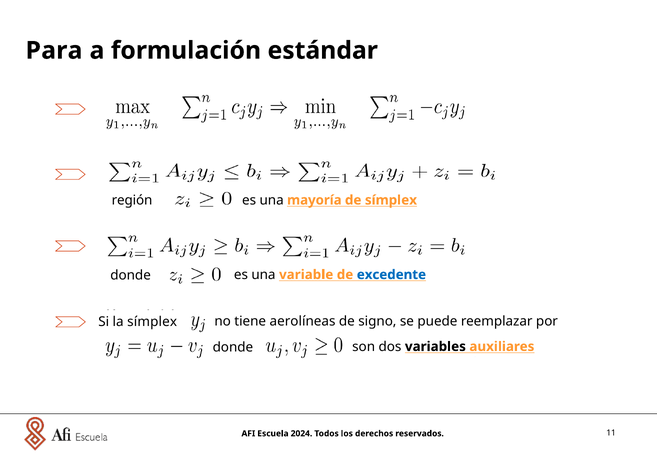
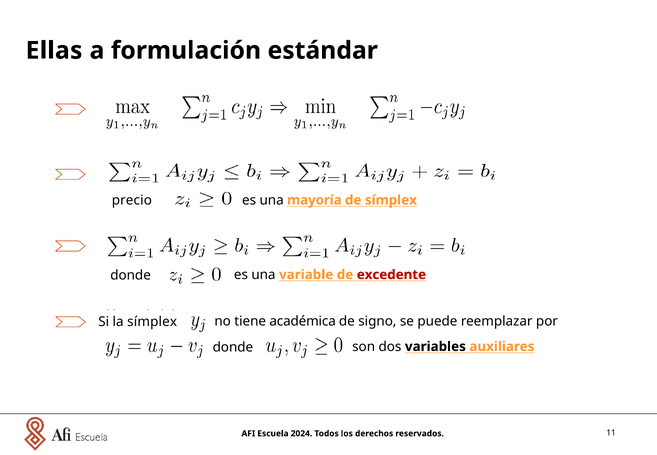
Para: Para -> Ellas
región: región -> precio
excedente colour: blue -> red
aerolíneas: aerolíneas -> académica
